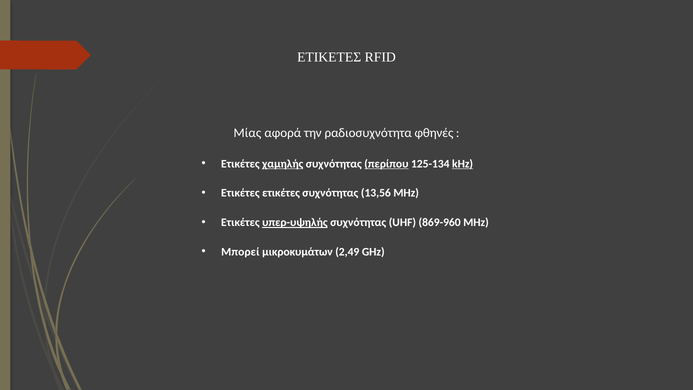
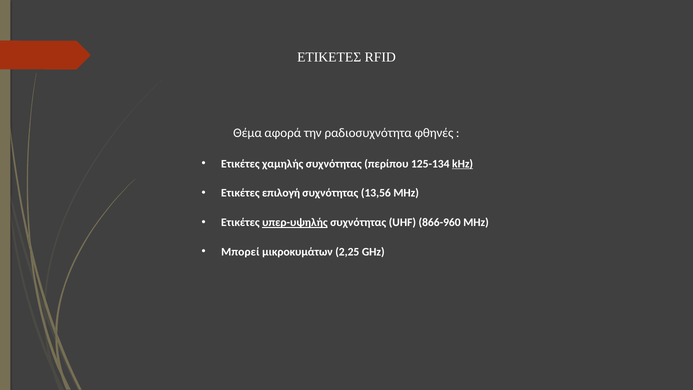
Μίας: Μίας -> Θέμα
χαμηλής underline: present -> none
περίπου underline: present -> none
Ετικέτες ετικέτες: ετικέτες -> επιλογή
869-960: 869-960 -> 866-960
2,49: 2,49 -> 2,25
